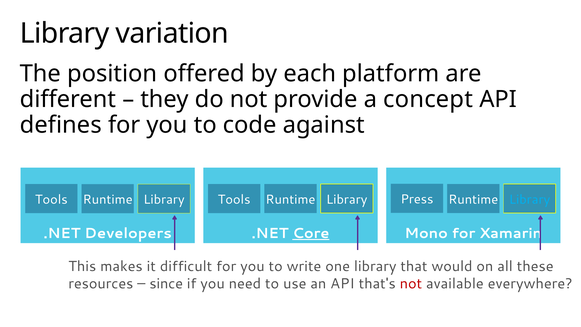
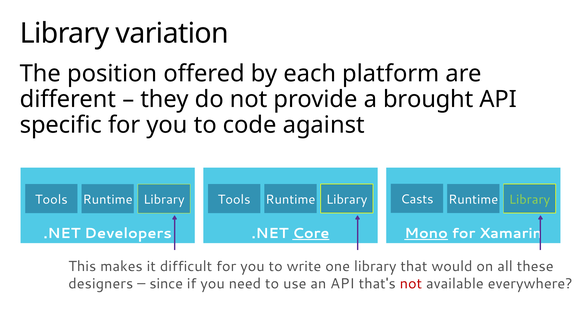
concept: concept -> brought
defines: defines -> specific
Press: Press -> Casts
Library at (530, 199) colour: light blue -> light green
Mono underline: none -> present
resources: resources -> designers
